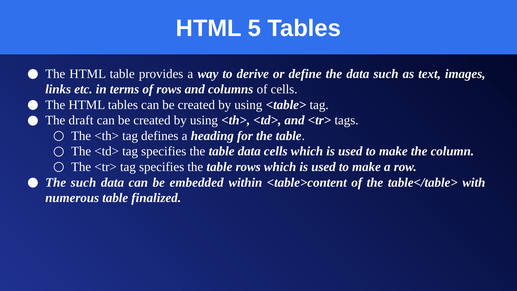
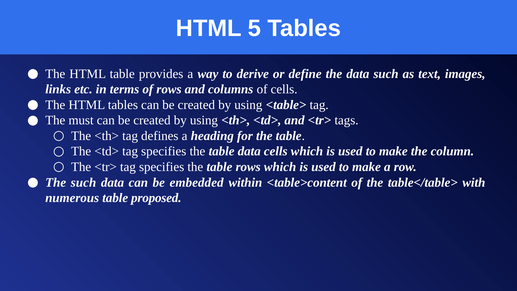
draft: draft -> must
finalized: finalized -> proposed
